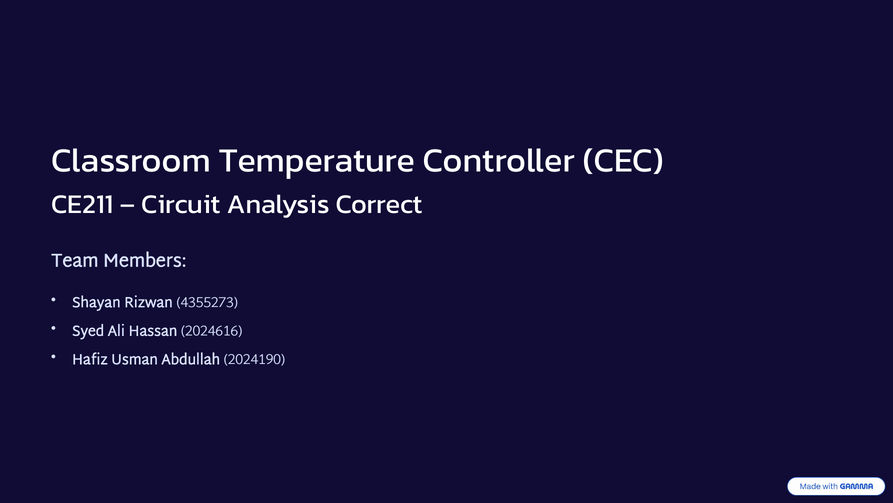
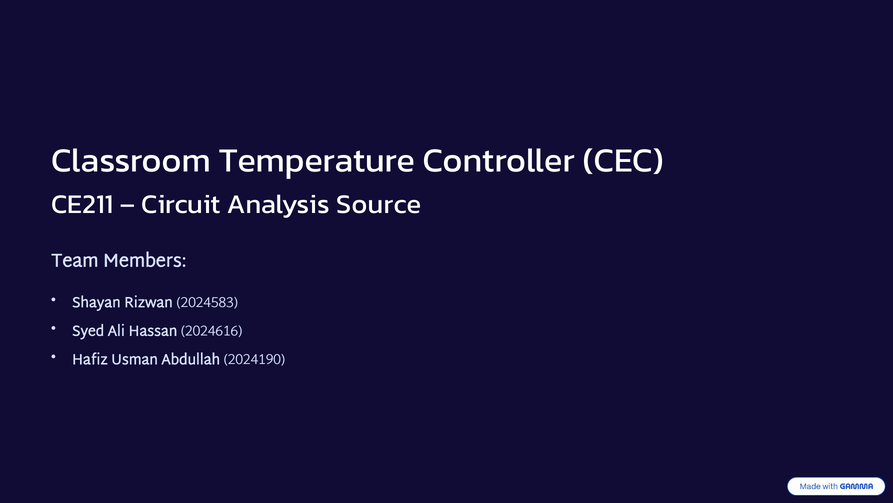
Correct: Correct -> Source
4355273: 4355273 -> 2024583
